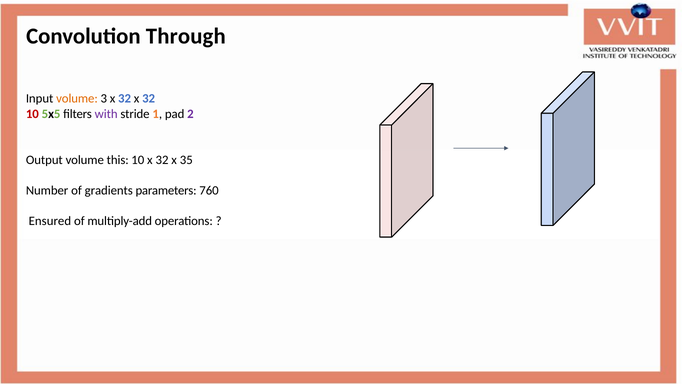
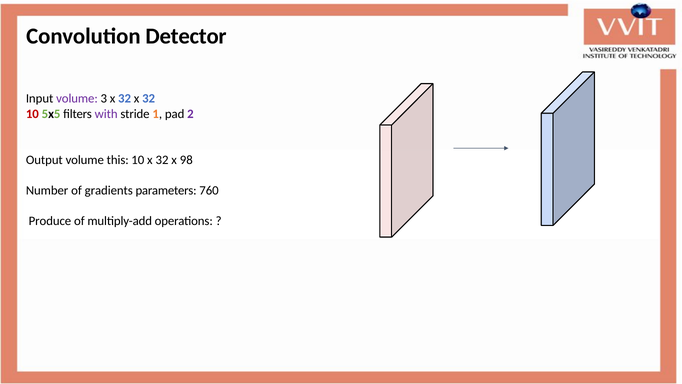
Through: Through -> Detector
volume at (77, 98) colour: orange -> purple
35: 35 -> 98
Ensured: Ensured -> Produce
